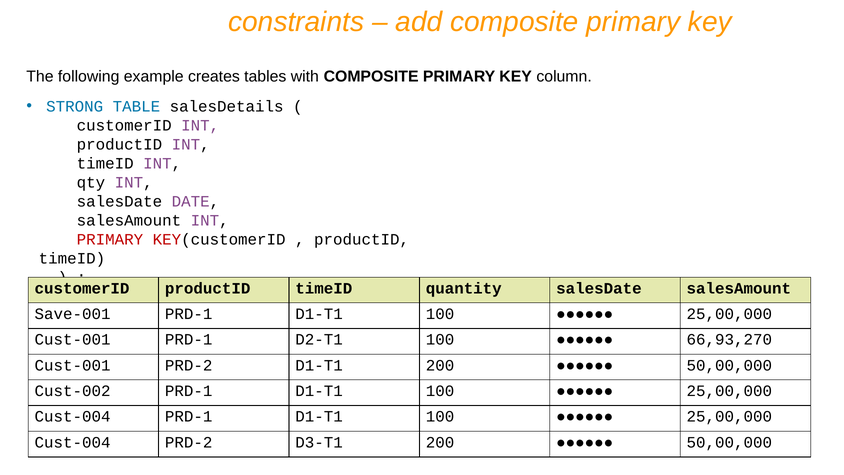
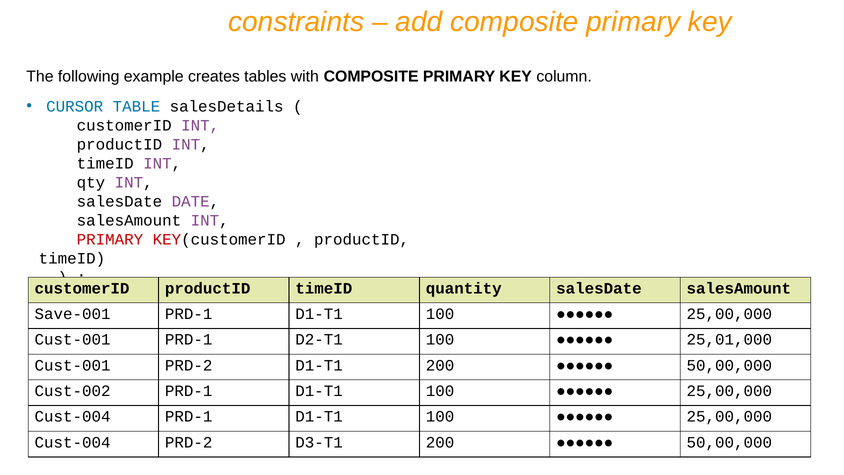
STRONG: STRONG -> CURSOR
66,93,270: 66,93,270 -> 25,01,000
